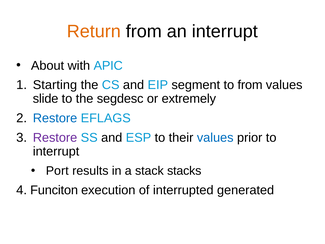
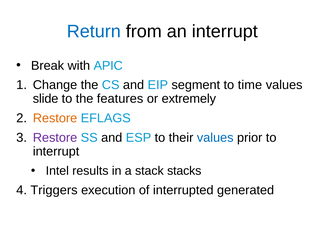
Return colour: orange -> blue
About: About -> Break
Starting: Starting -> Change
to from: from -> time
segdesc: segdesc -> features
Restore at (55, 118) colour: blue -> orange
Port: Port -> Intel
Funciton: Funciton -> Triggers
